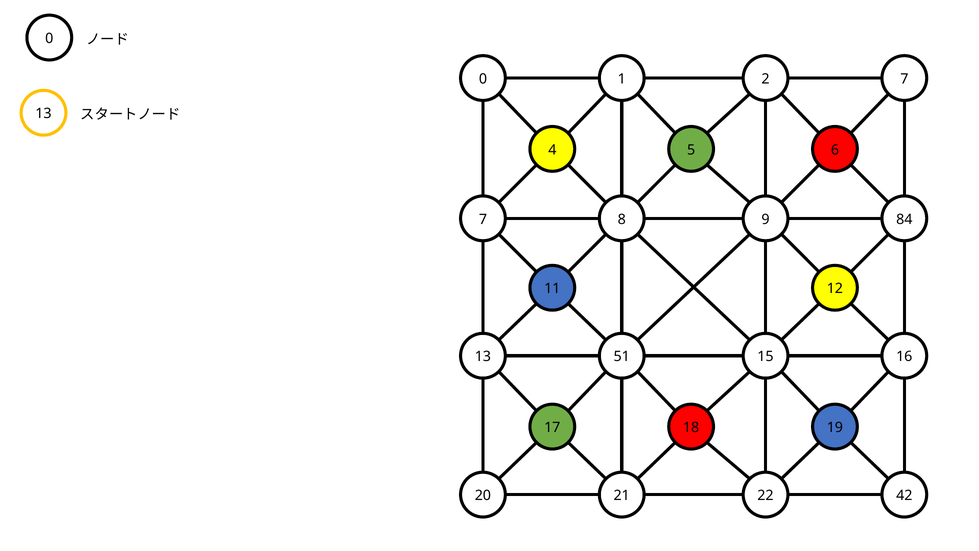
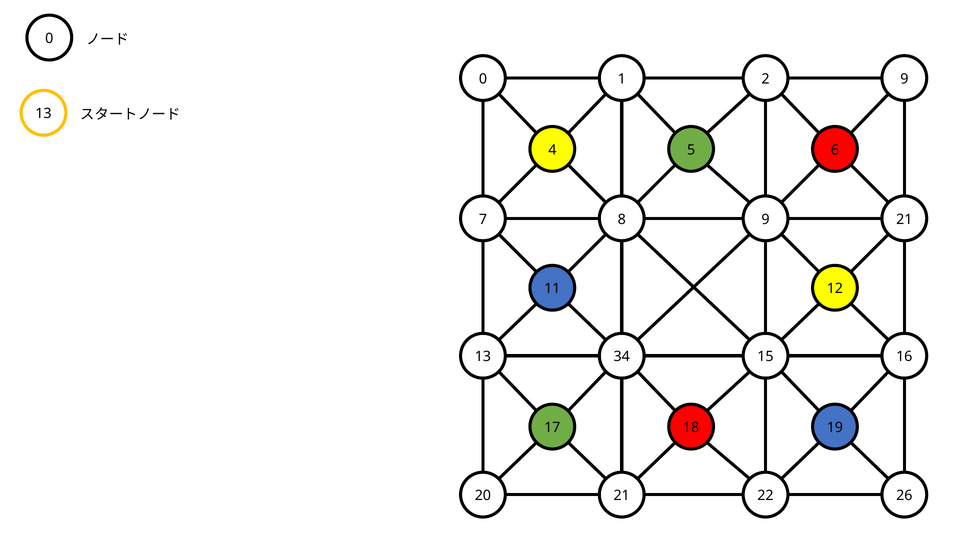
2 7: 7 -> 9
9 84: 84 -> 21
51: 51 -> 34
42: 42 -> 26
